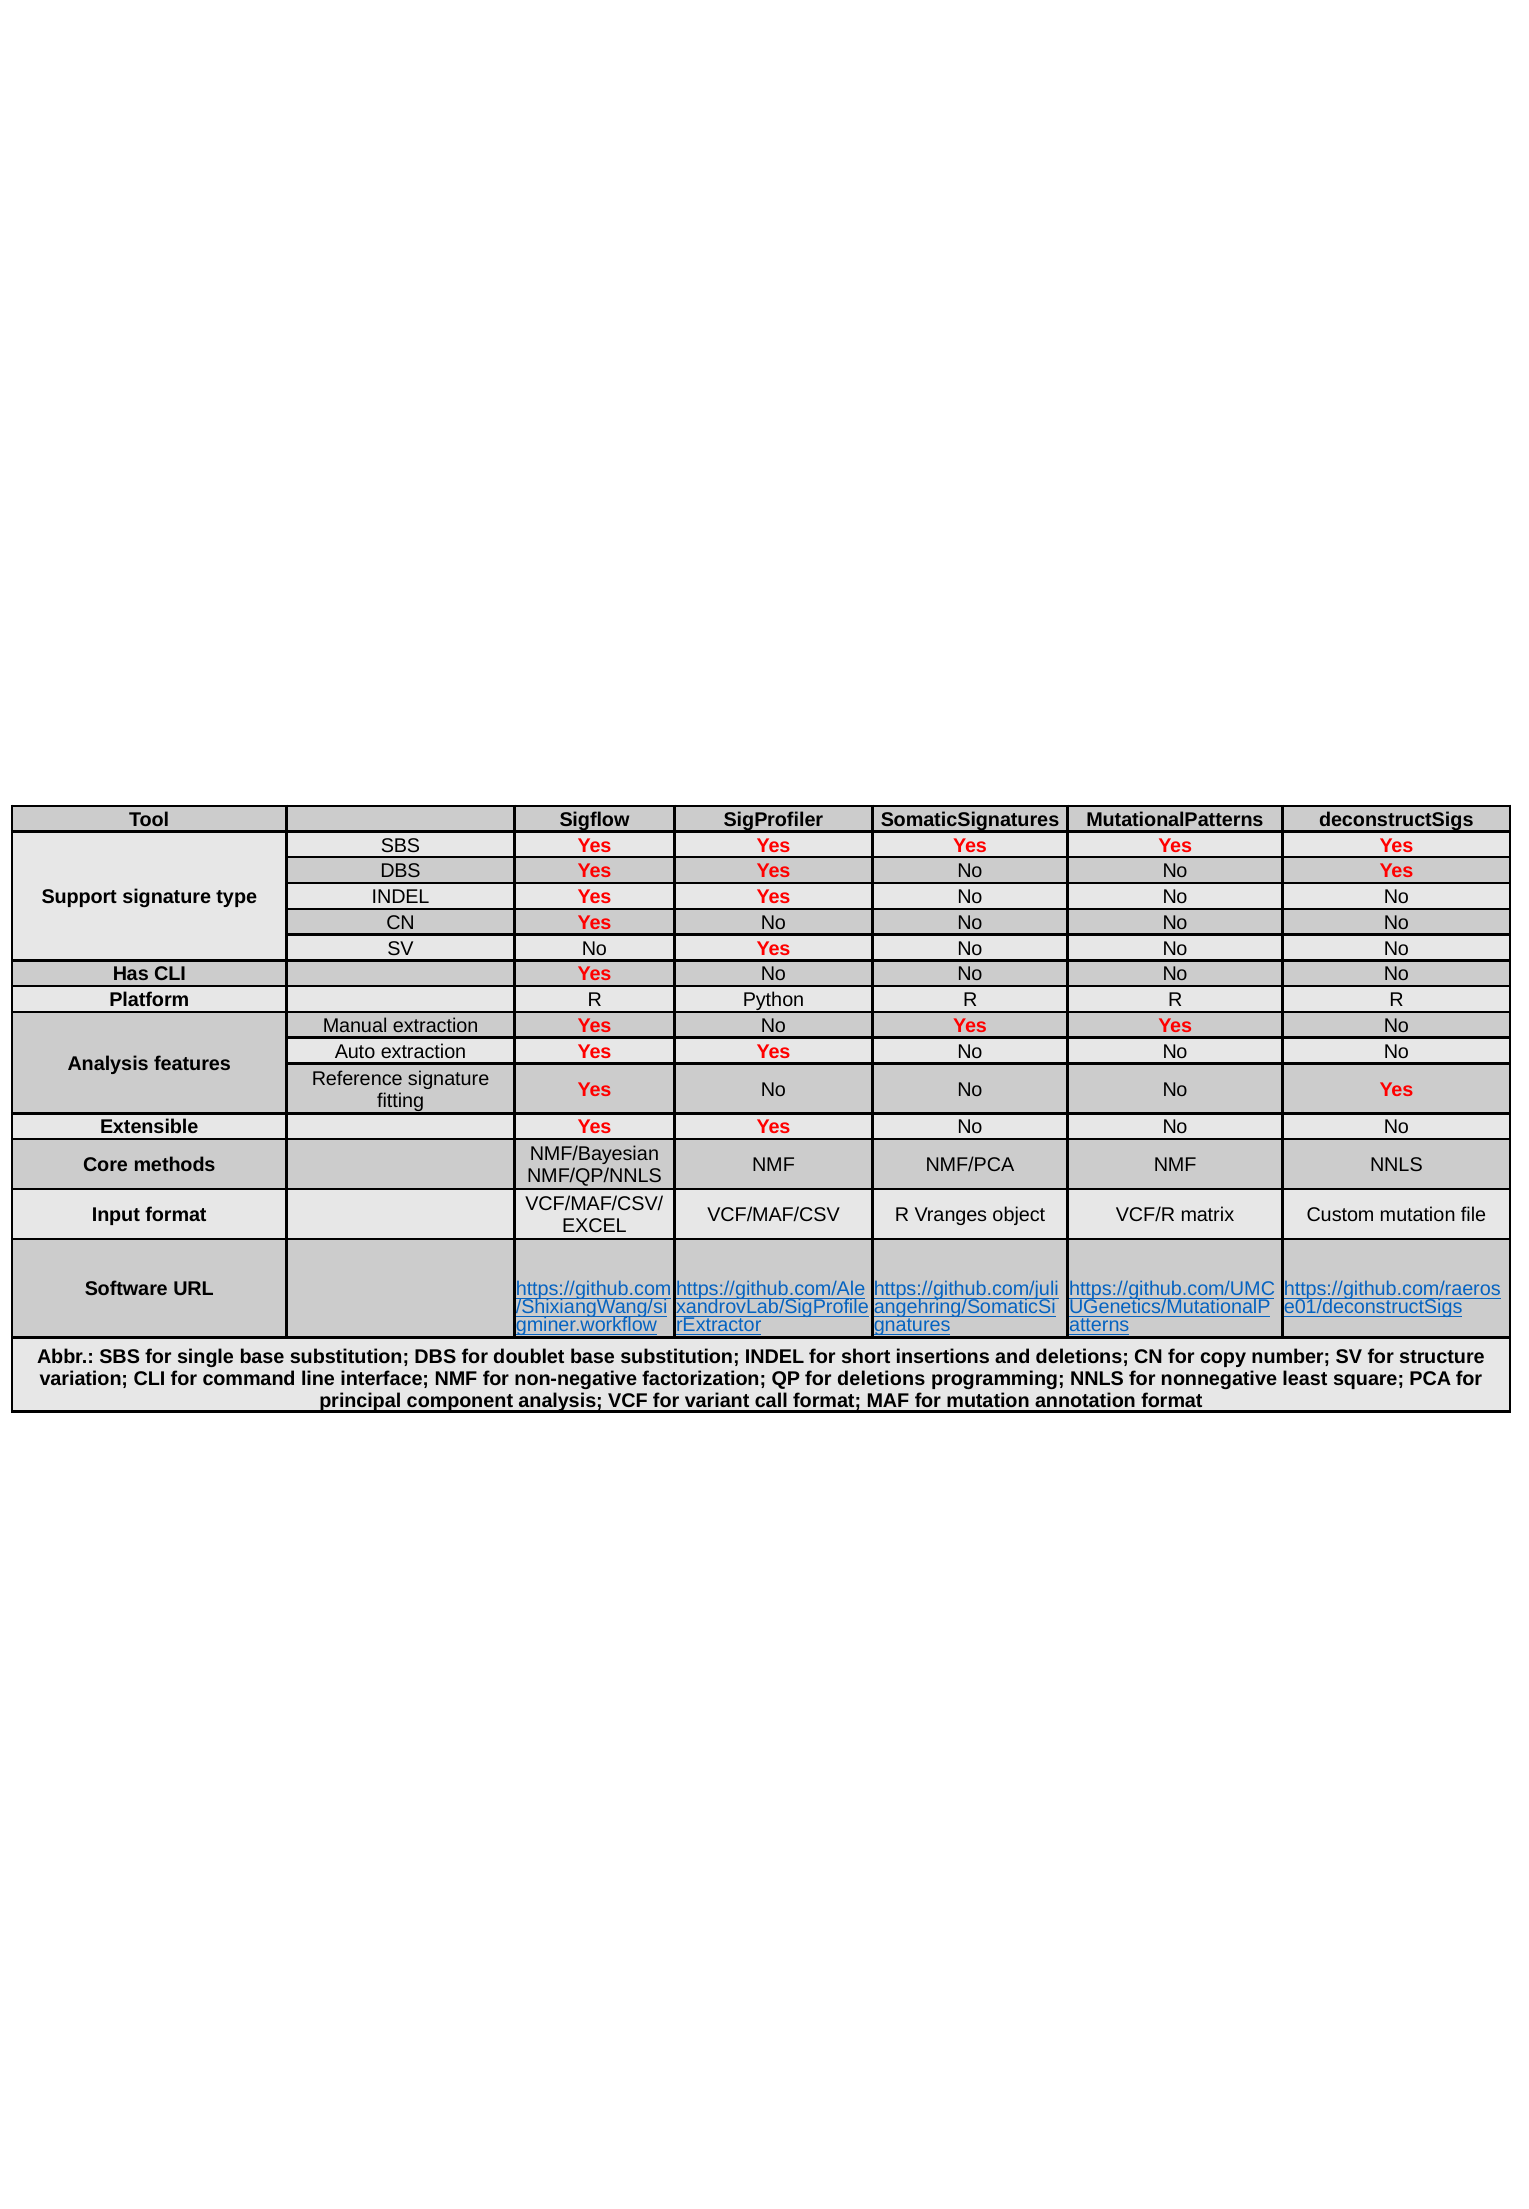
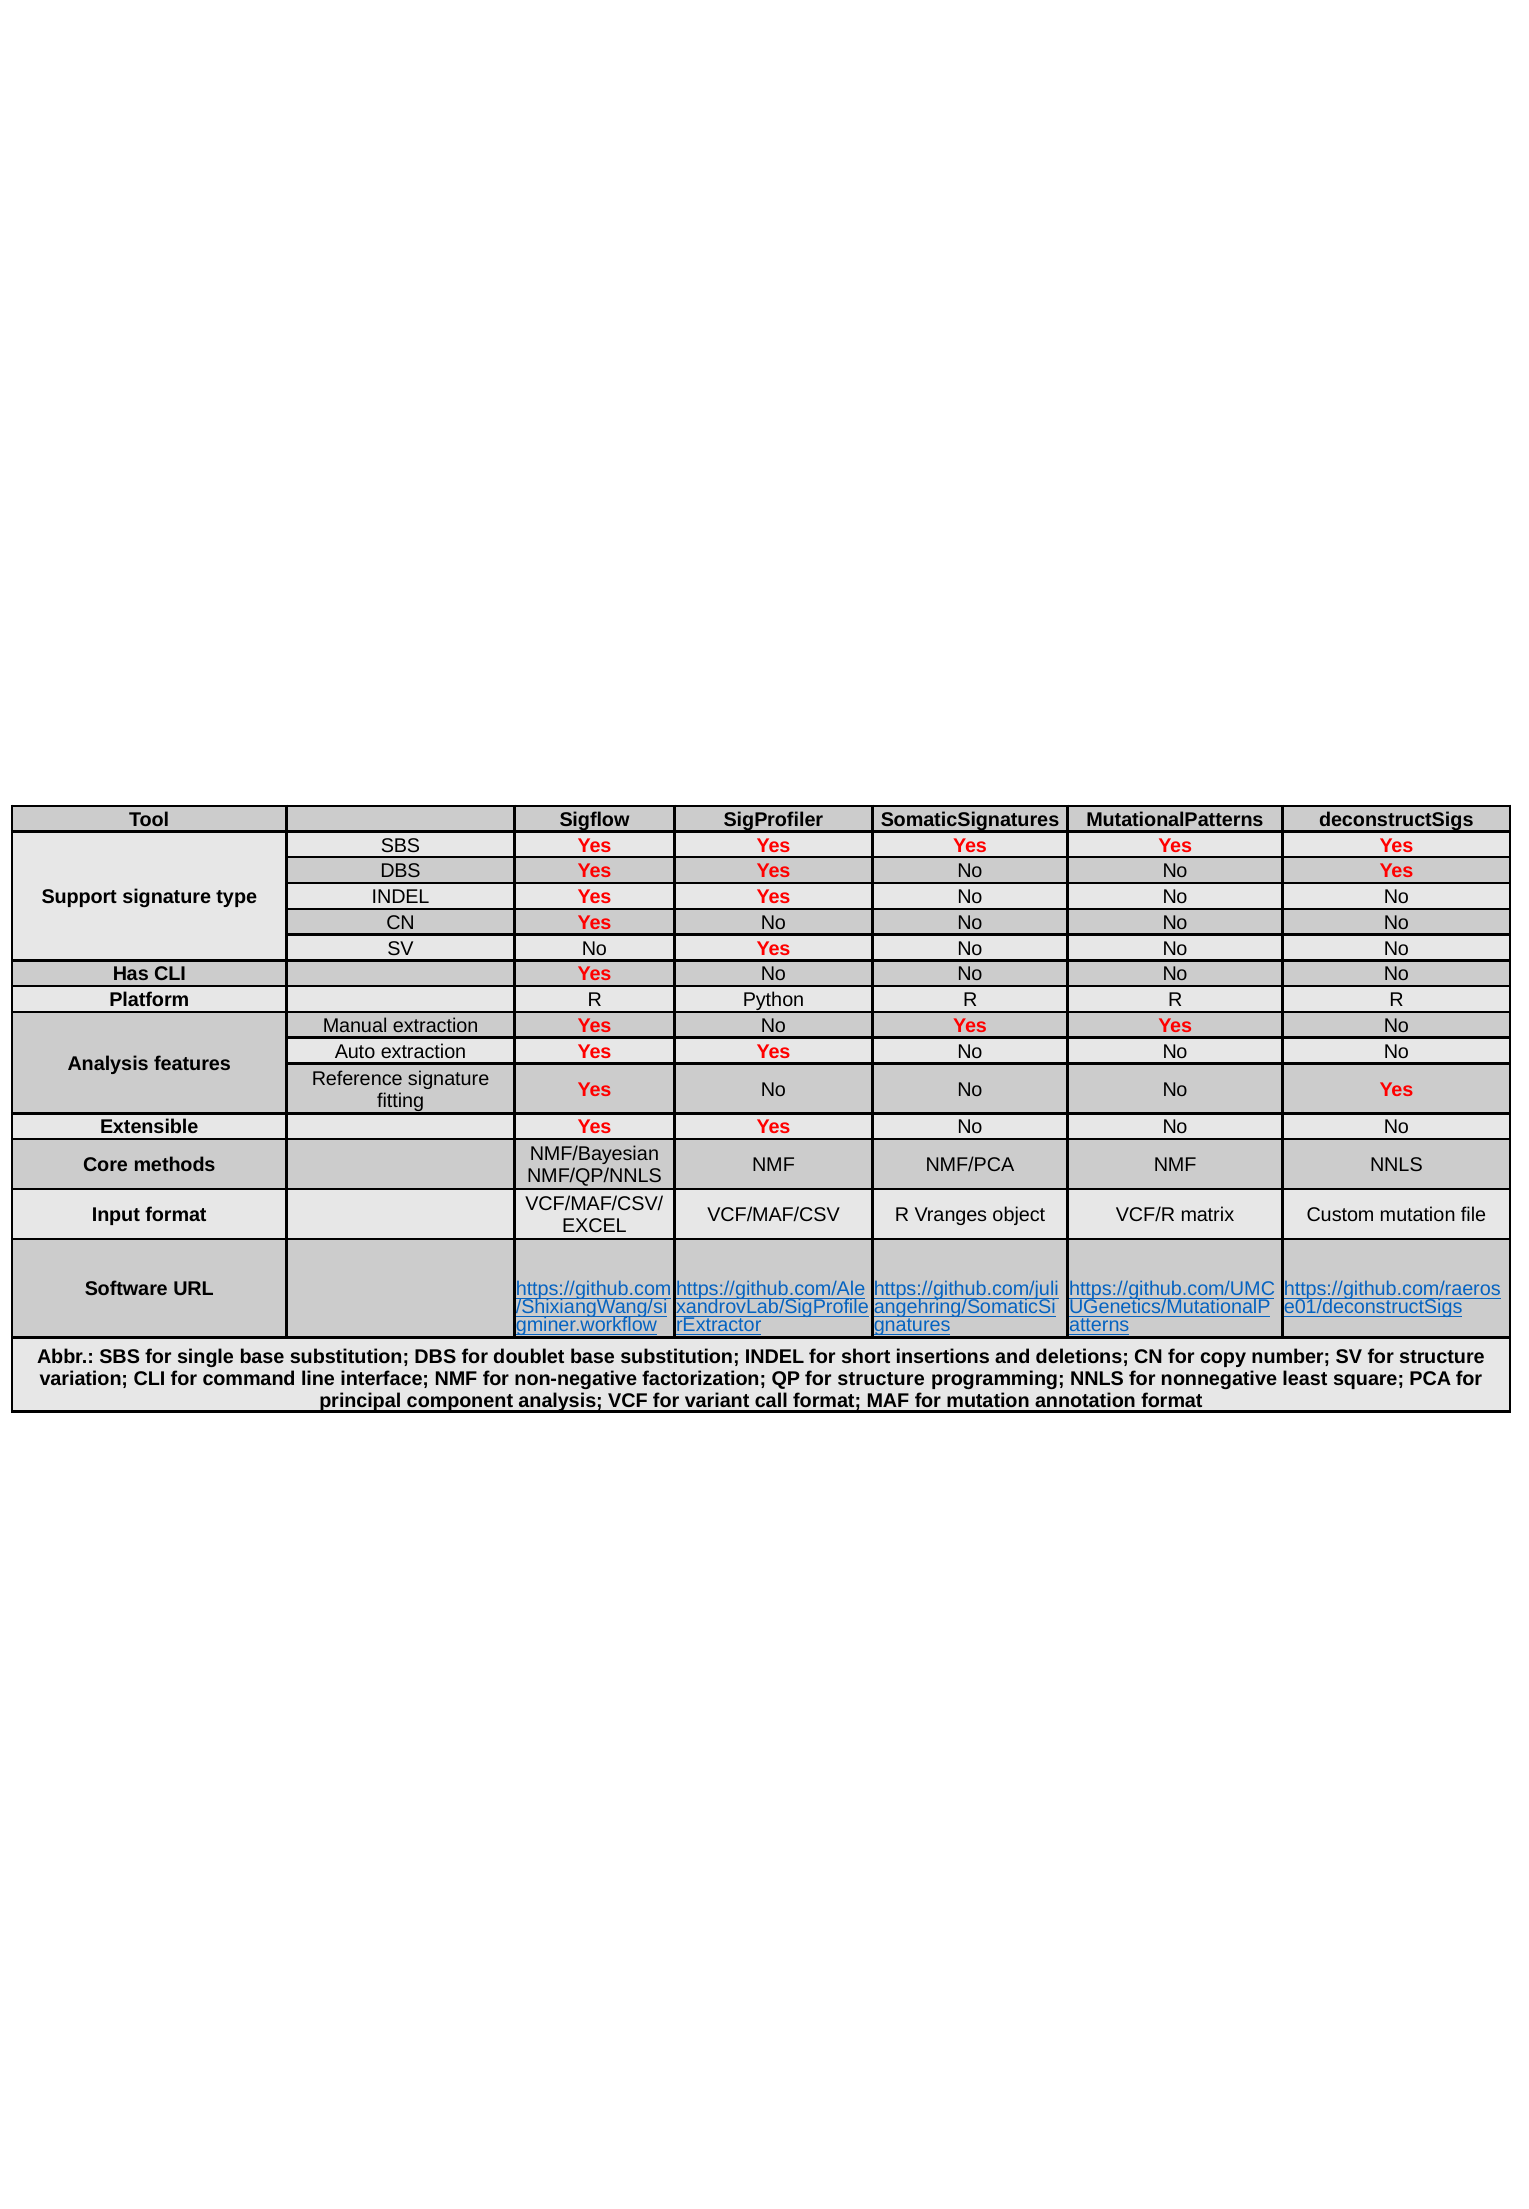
QP for deletions: deletions -> structure
